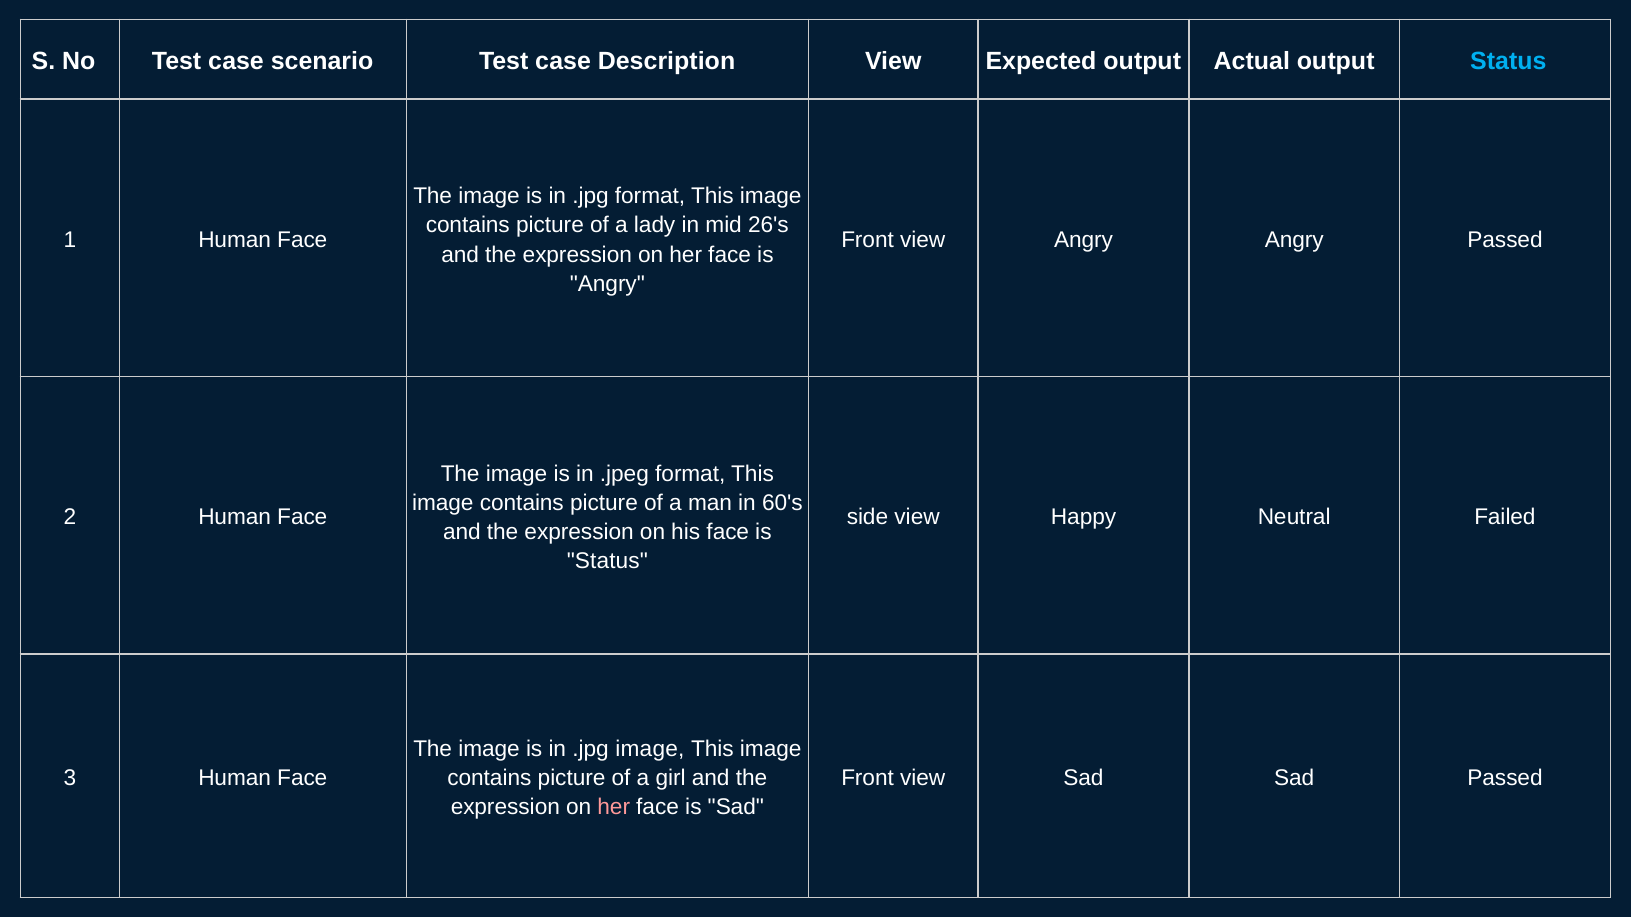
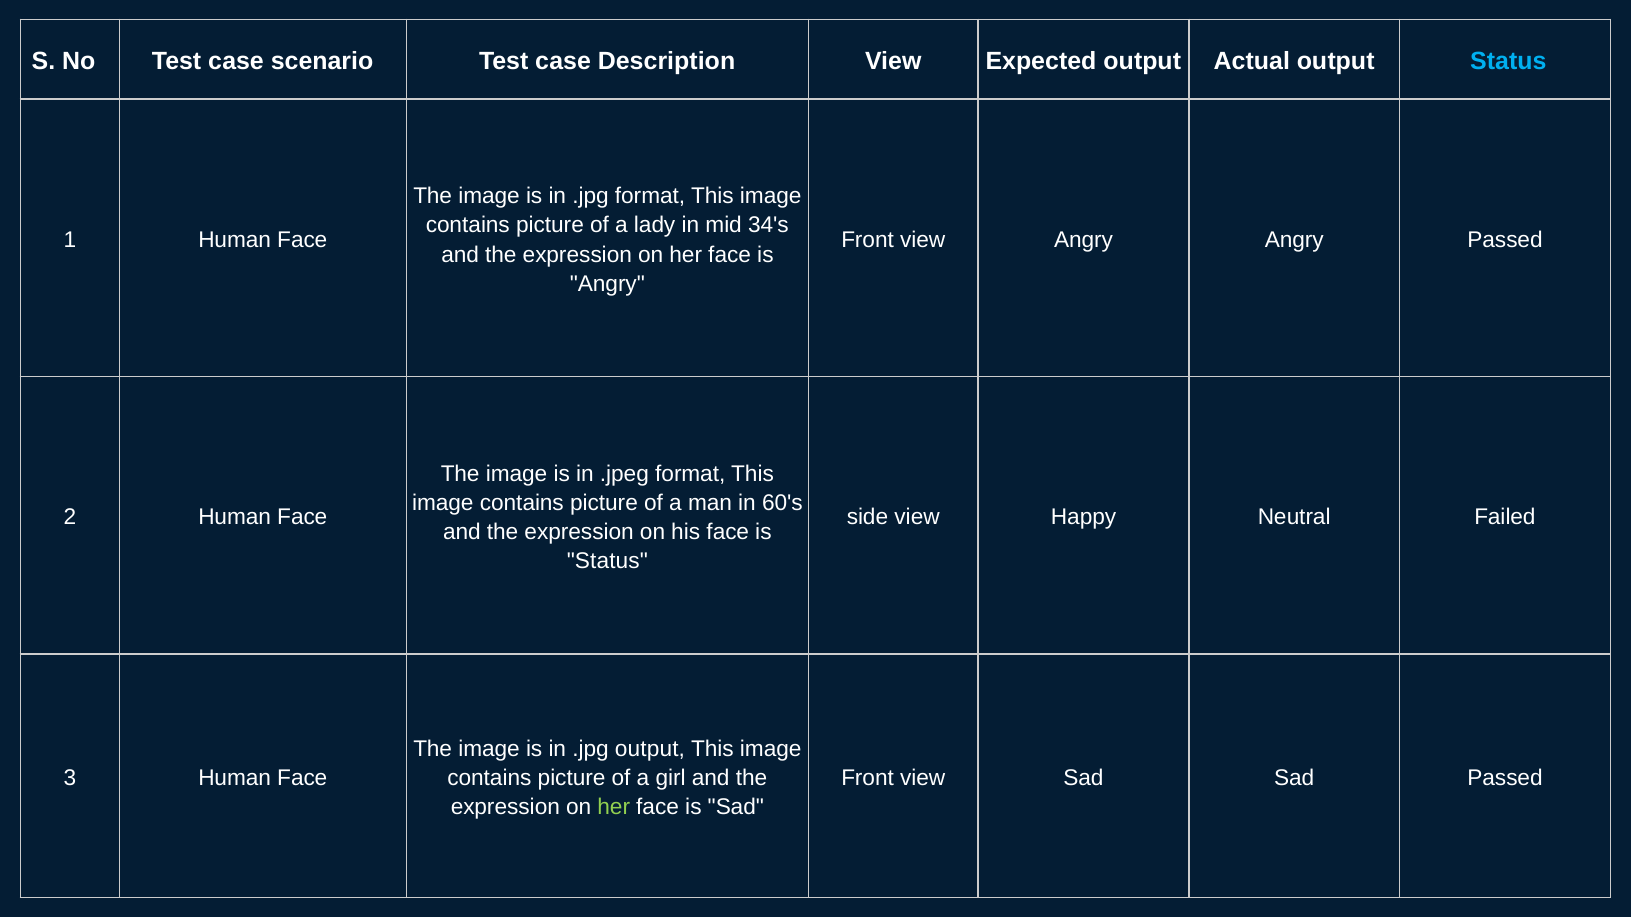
26's: 26's -> 34's
.jpg image: image -> output
her at (614, 808) colour: pink -> light green
